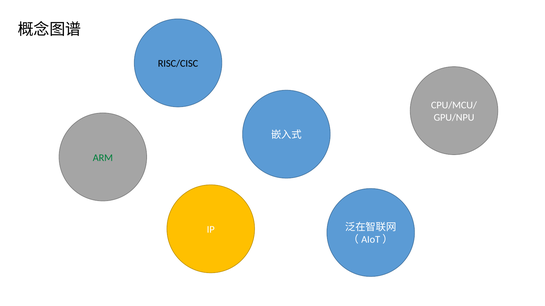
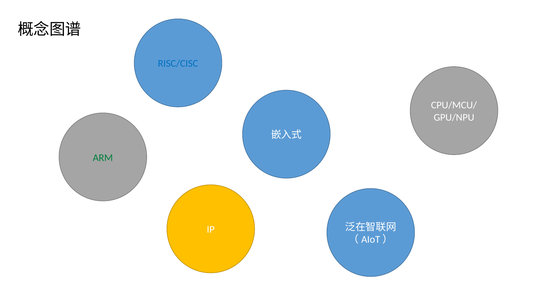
RISC/CISC colour: black -> blue
